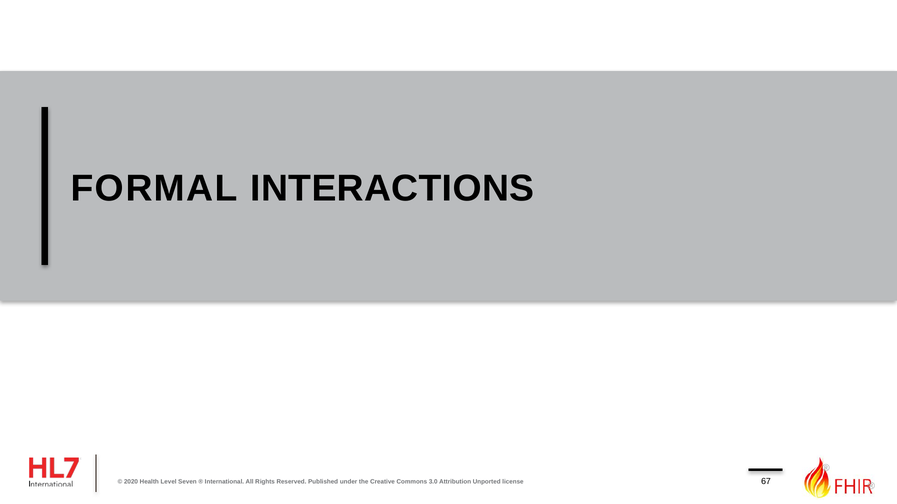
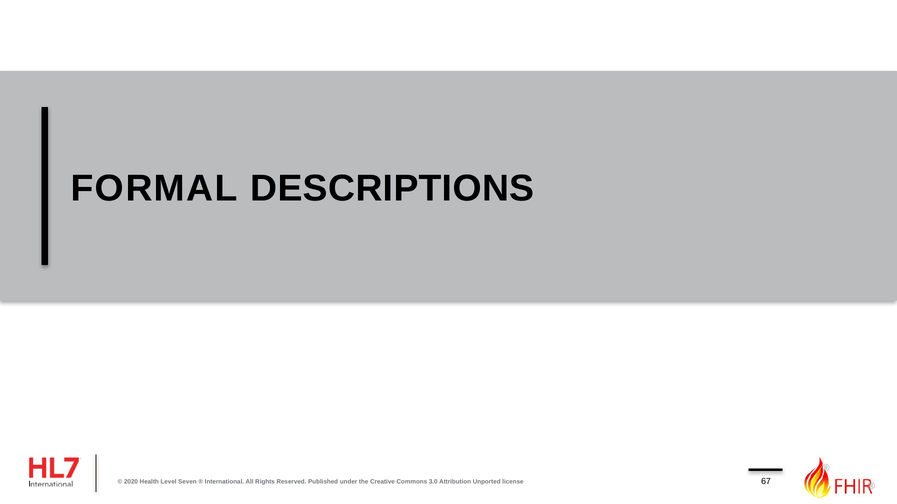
INTERACTIONS: INTERACTIONS -> DESCRIPTIONS
